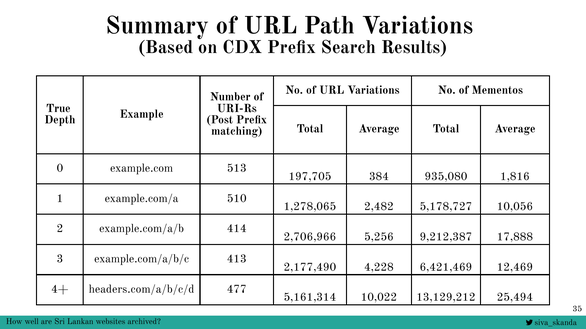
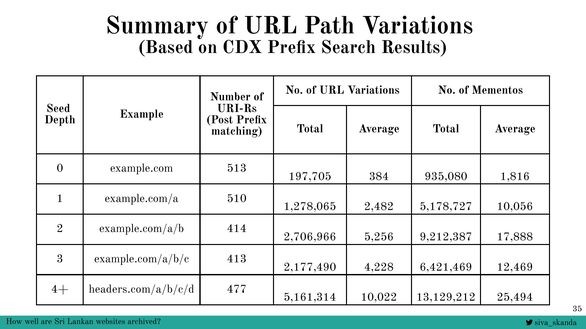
True: True -> Seed
